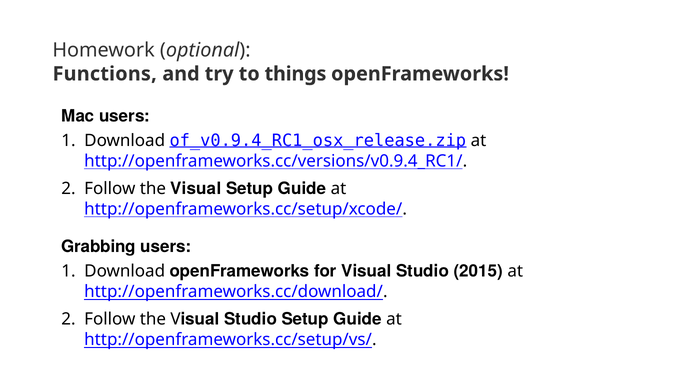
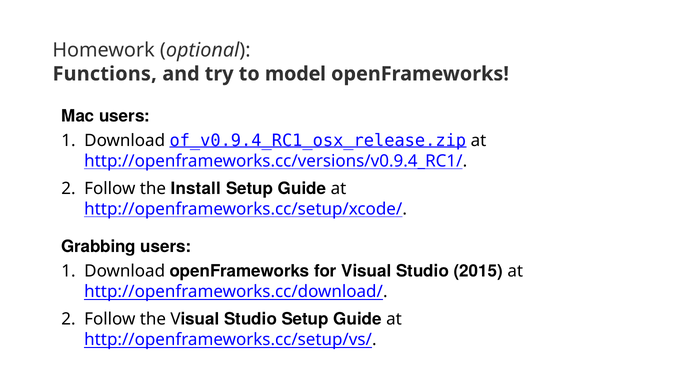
things: things -> model
the Visual: Visual -> Install
